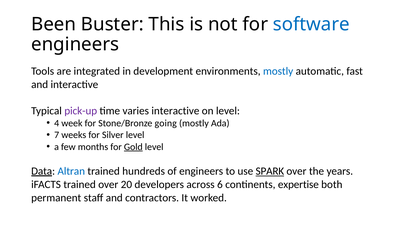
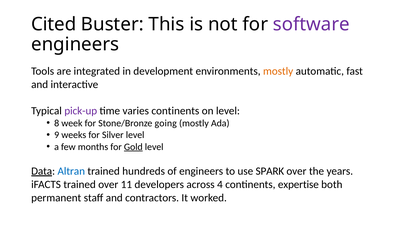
Been: Been -> Cited
software colour: blue -> purple
mostly at (278, 71) colour: blue -> orange
varies interactive: interactive -> continents
4: 4 -> 8
7: 7 -> 9
SPARK underline: present -> none
20: 20 -> 11
6: 6 -> 4
